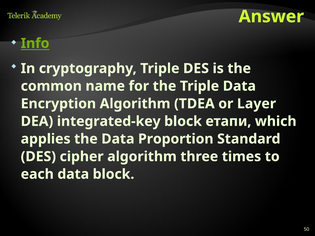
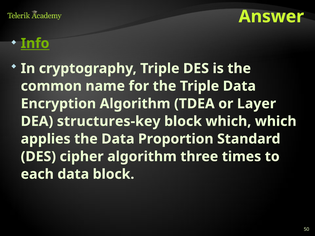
integrated-key: integrated-key -> structures-key
block етапи: етапи -> which
